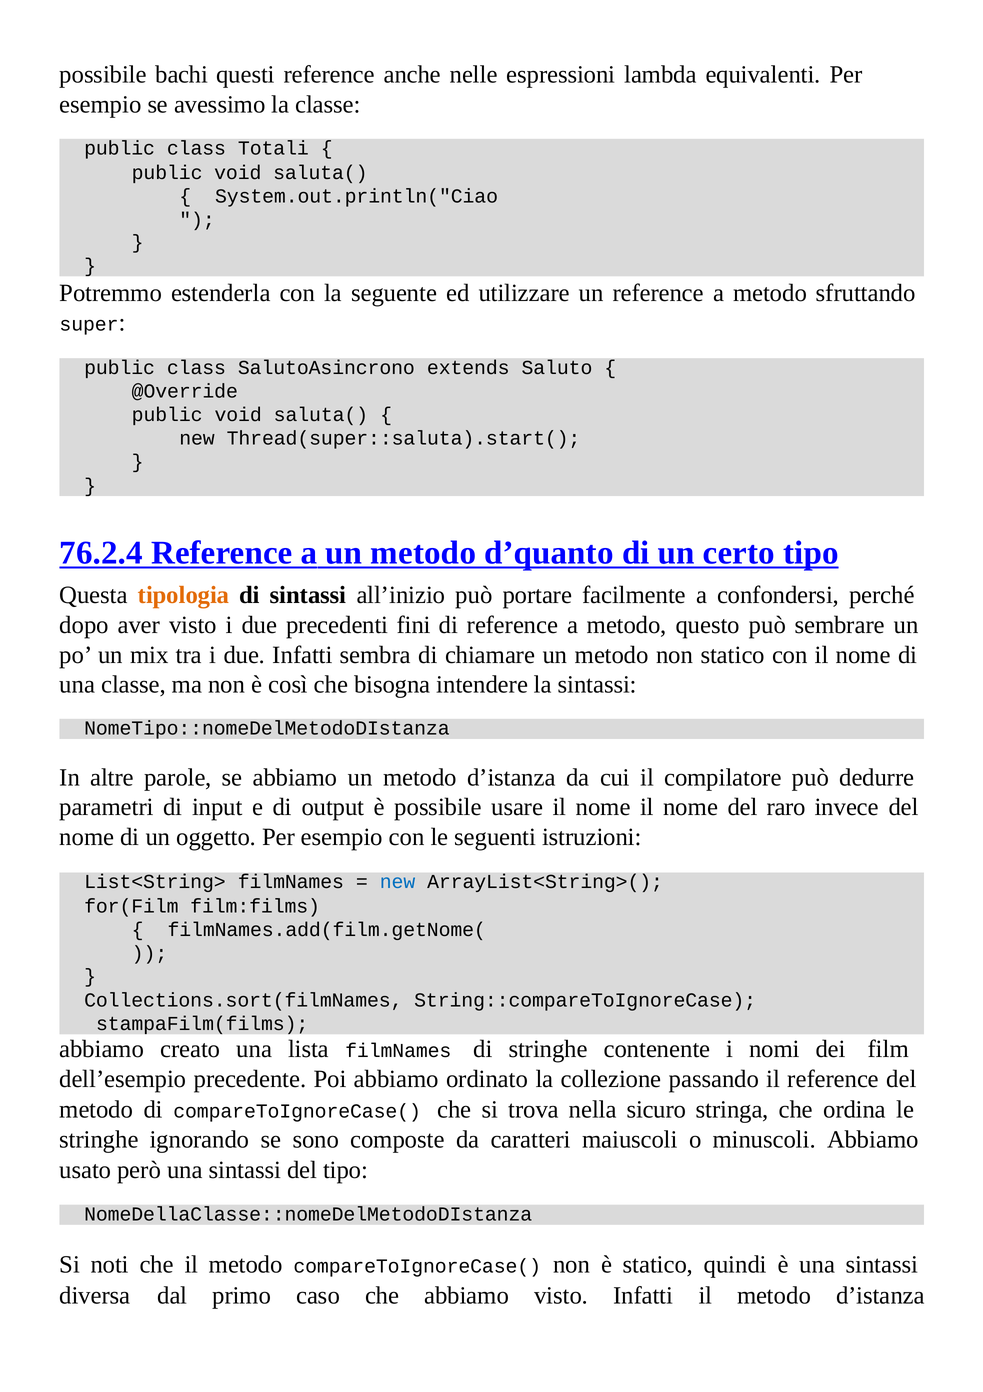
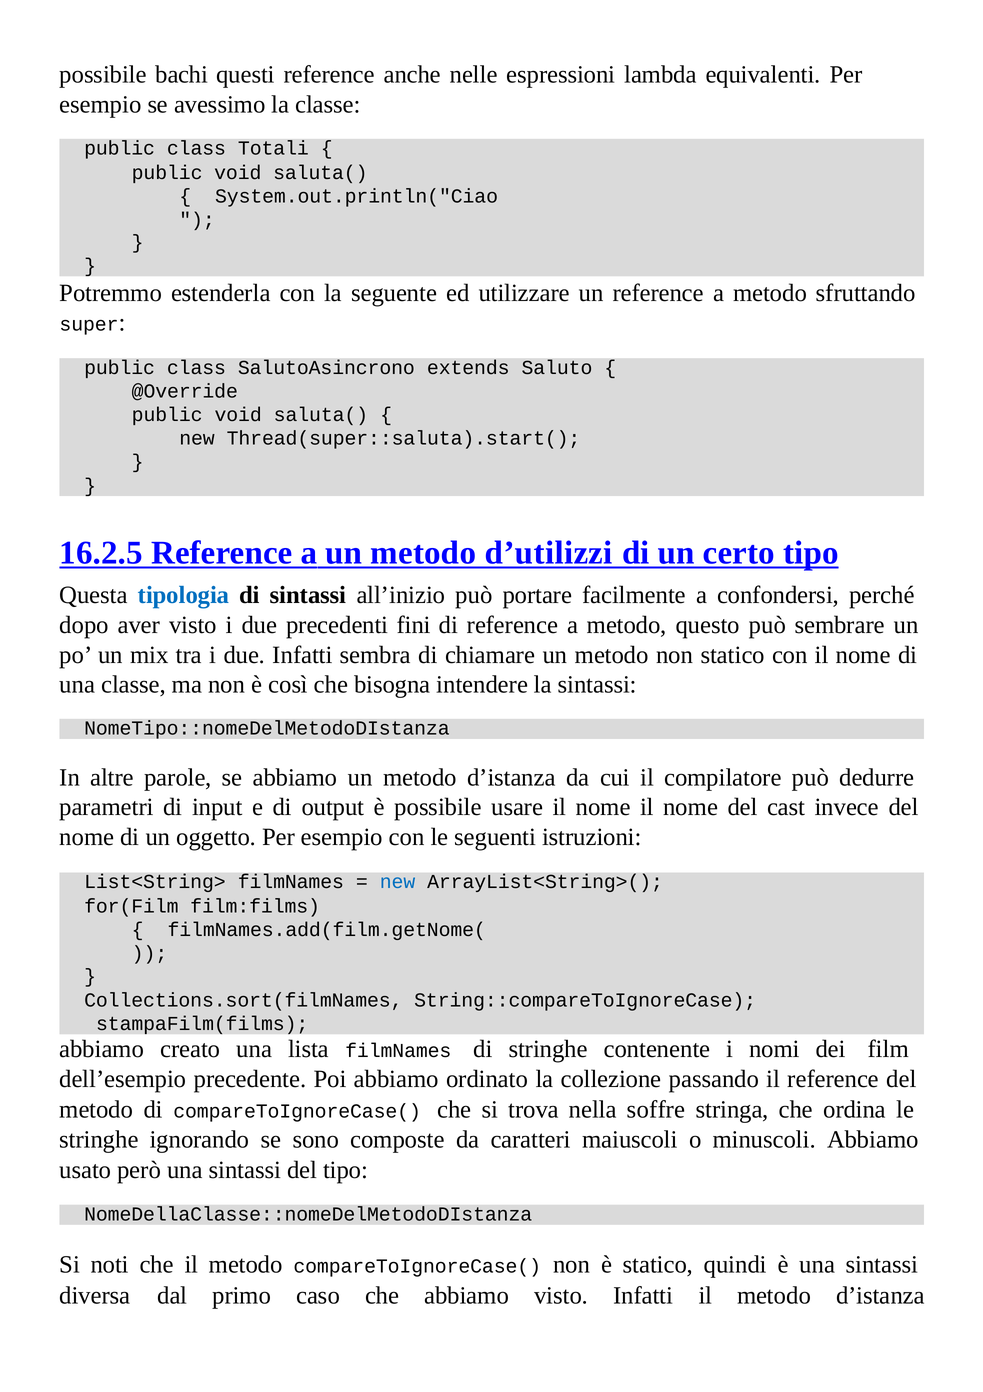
76.2.4: 76.2.4 -> 16.2.5
d’quanto: d’quanto -> d’utilizzi
tipologia colour: orange -> blue
raro: raro -> cast
sicuro: sicuro -> soffre
